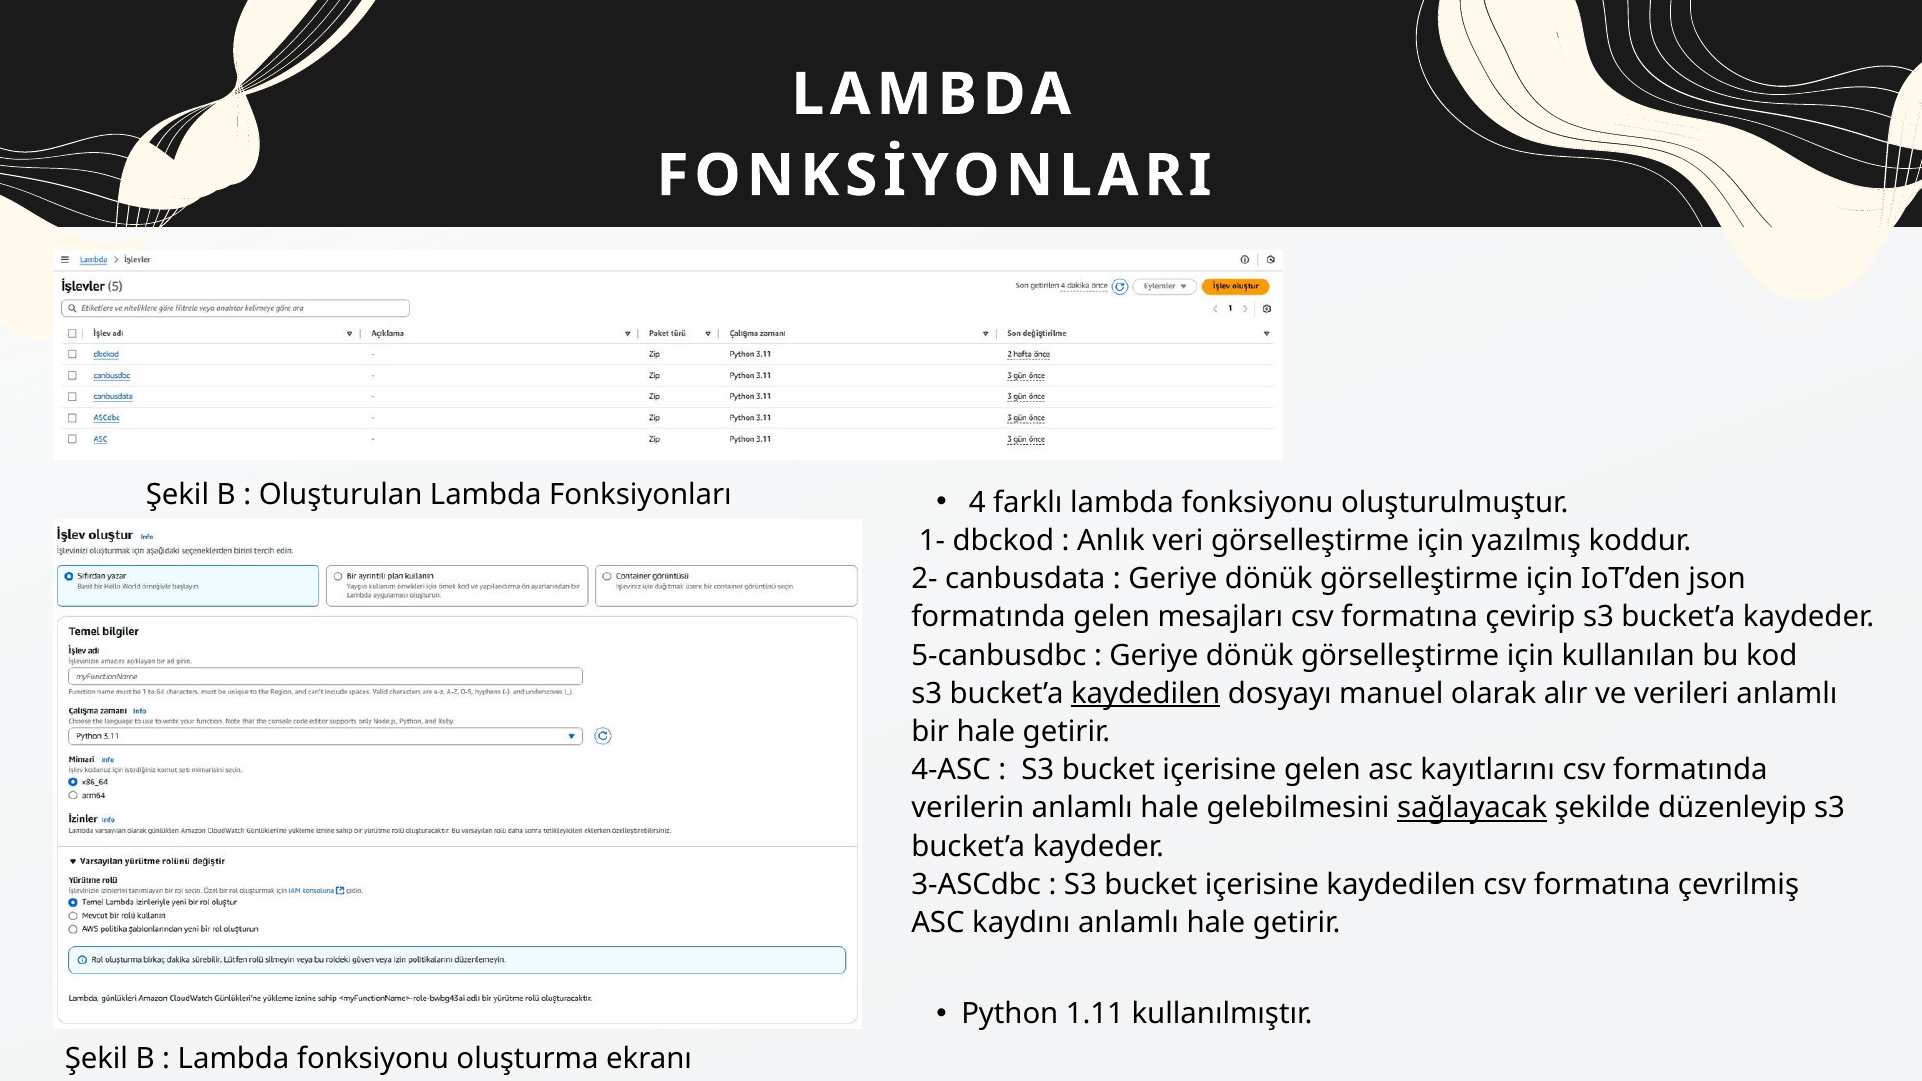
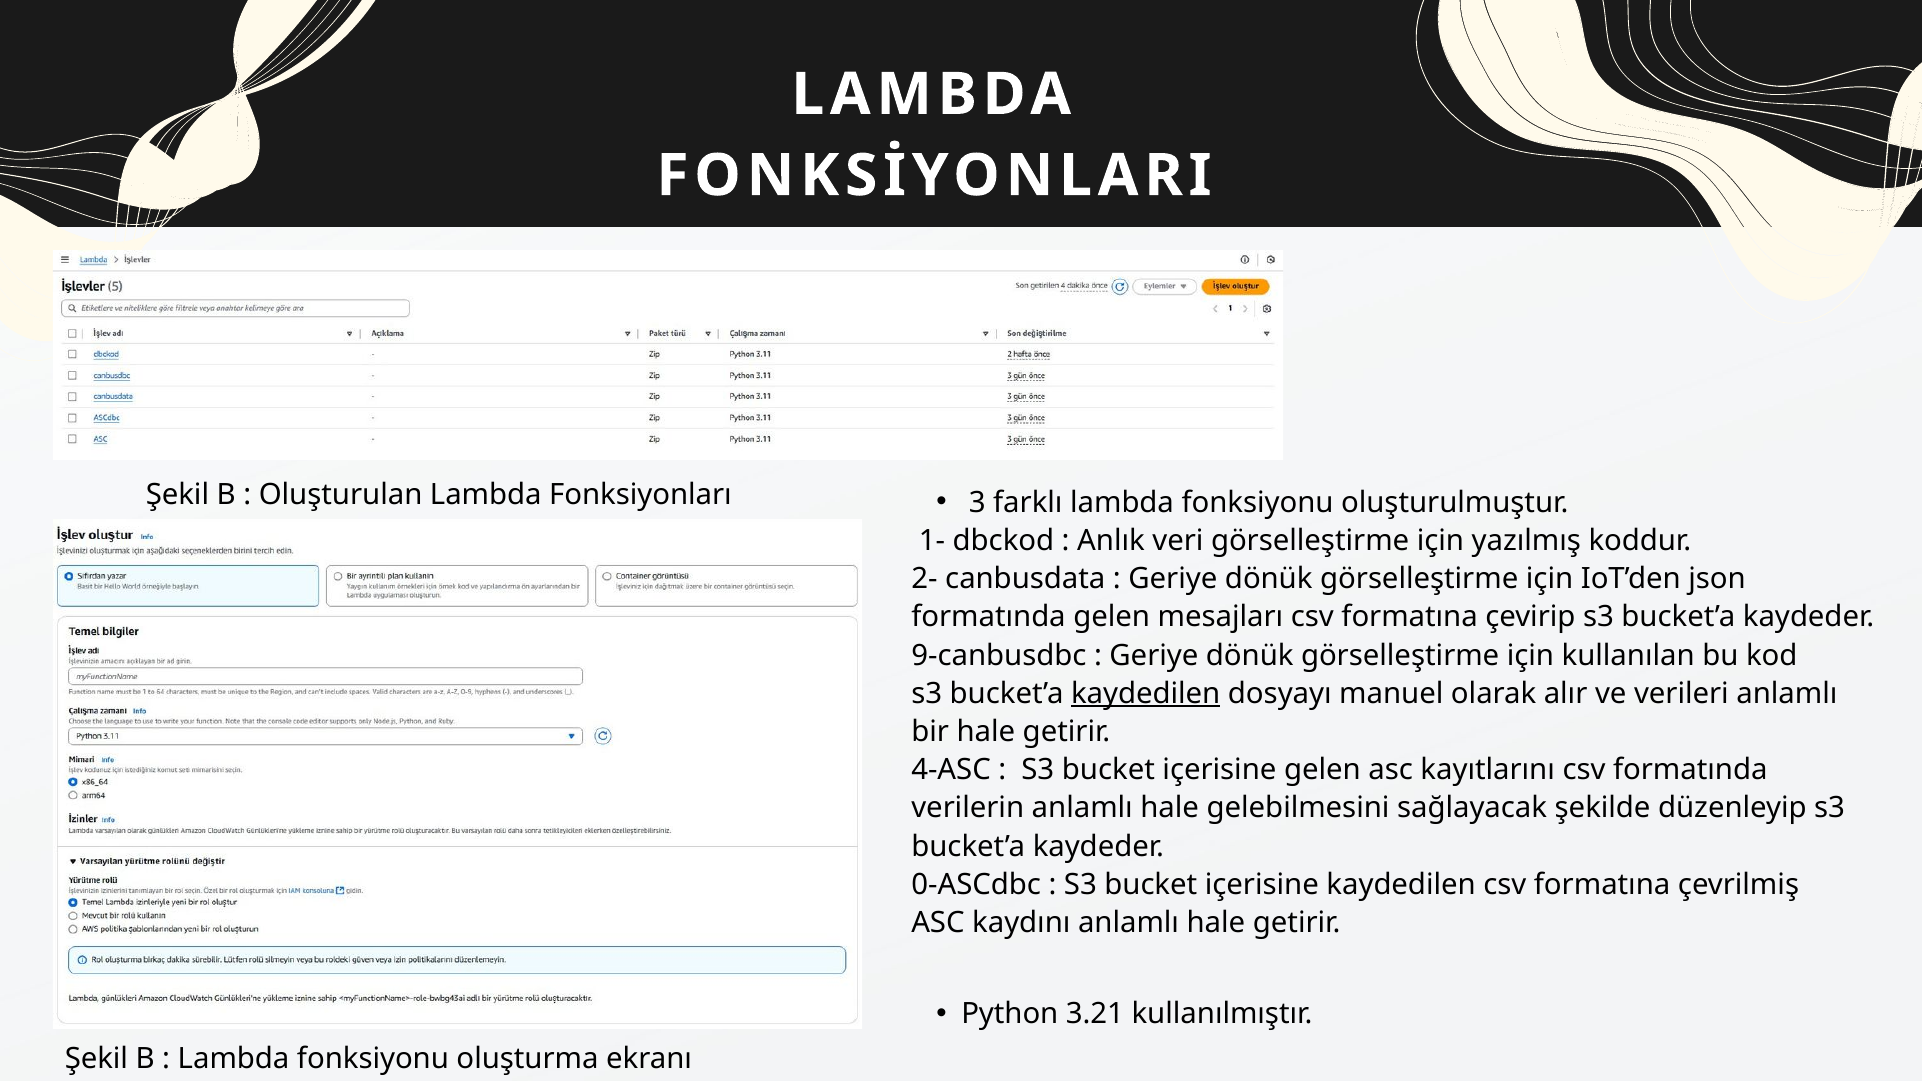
4: 4 -> 3
5-canbusdbc: 5-canbusdbc -> 9-canbusdbc
sağlayacak underline: present -> none
3-ASCdbc: 3-ASCdbc -> 0-ASCdbc
1.11: 1.11 -> 3.21
